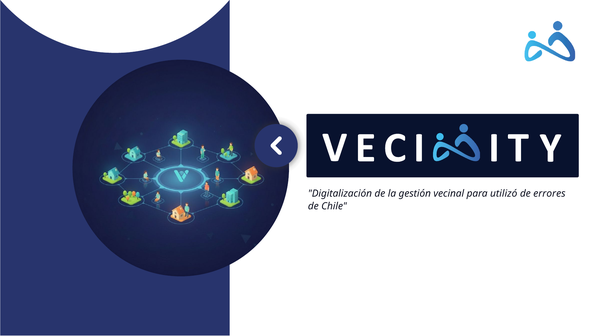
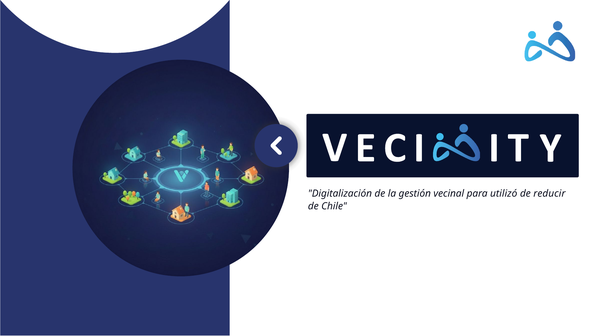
errores: errores -> reducir
